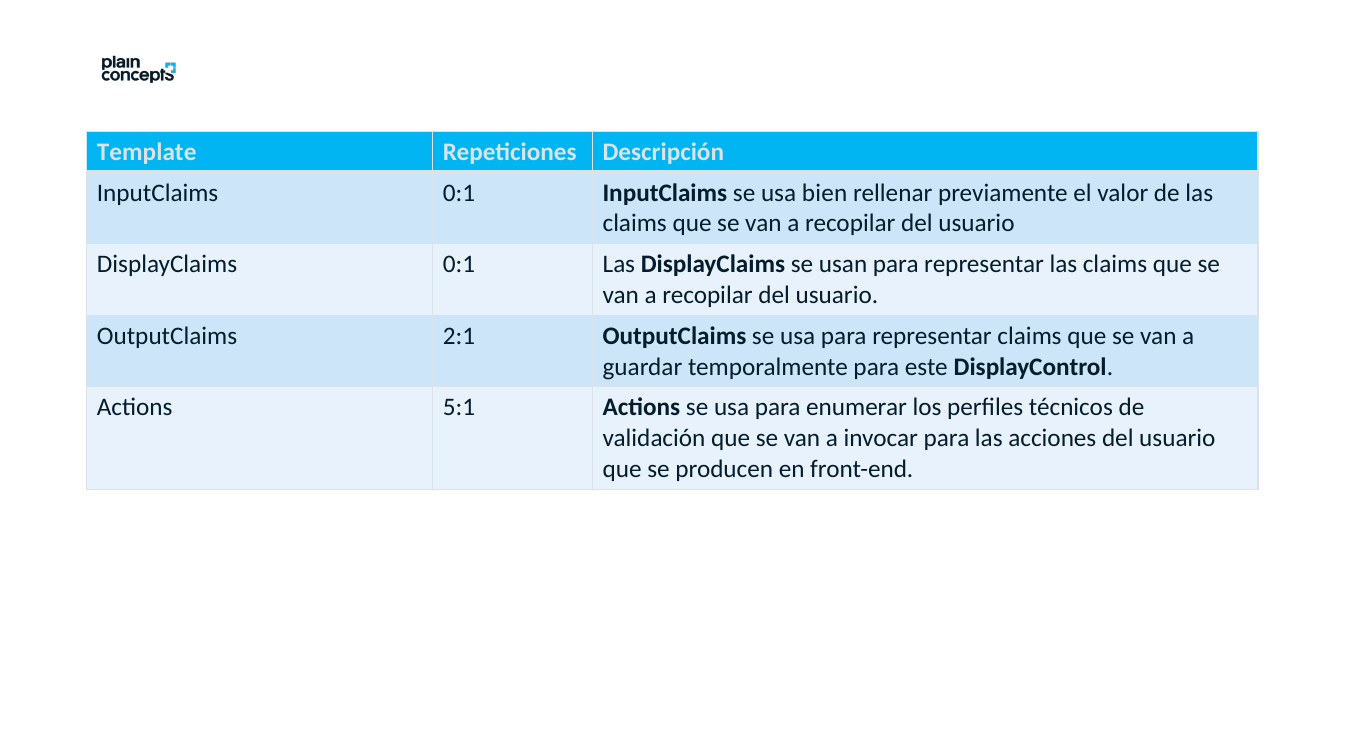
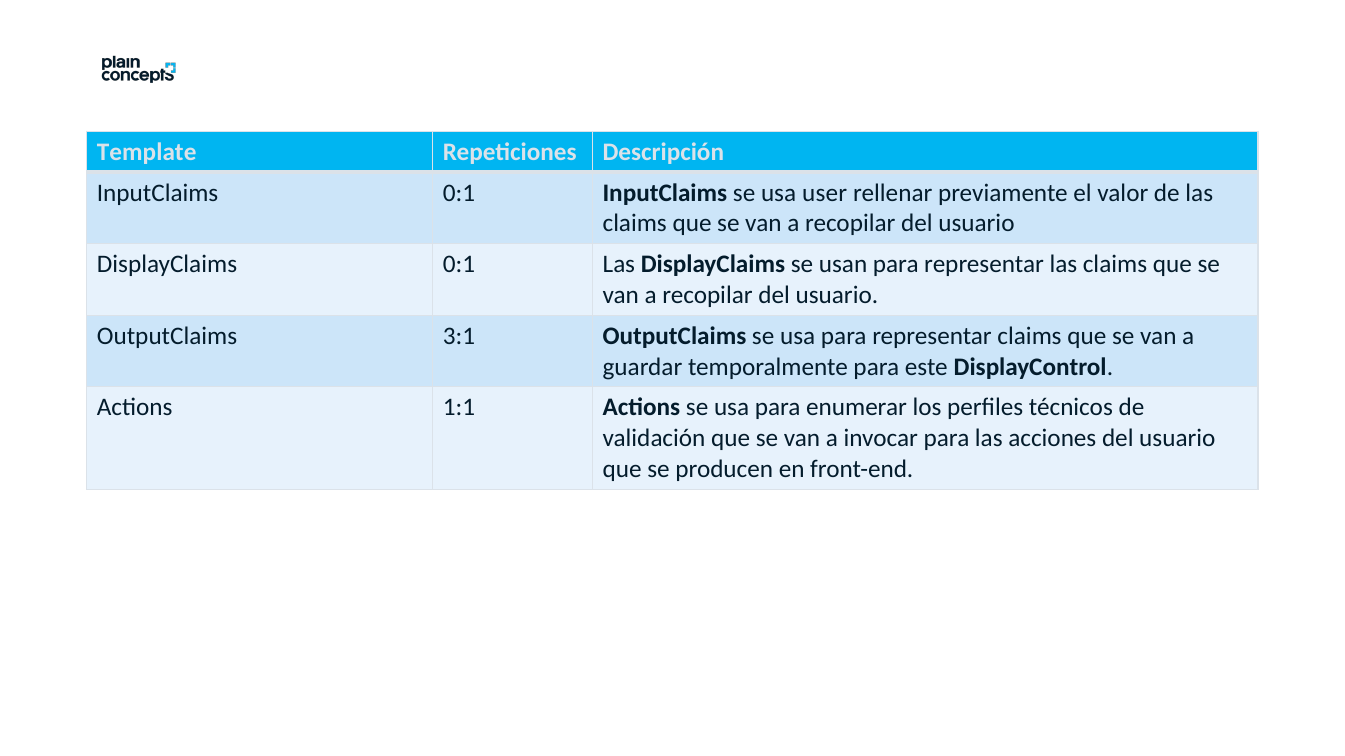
bien: bien -> user
2:1: 2:1 -> 3:1
5:1: 5:1 -> 1:1
